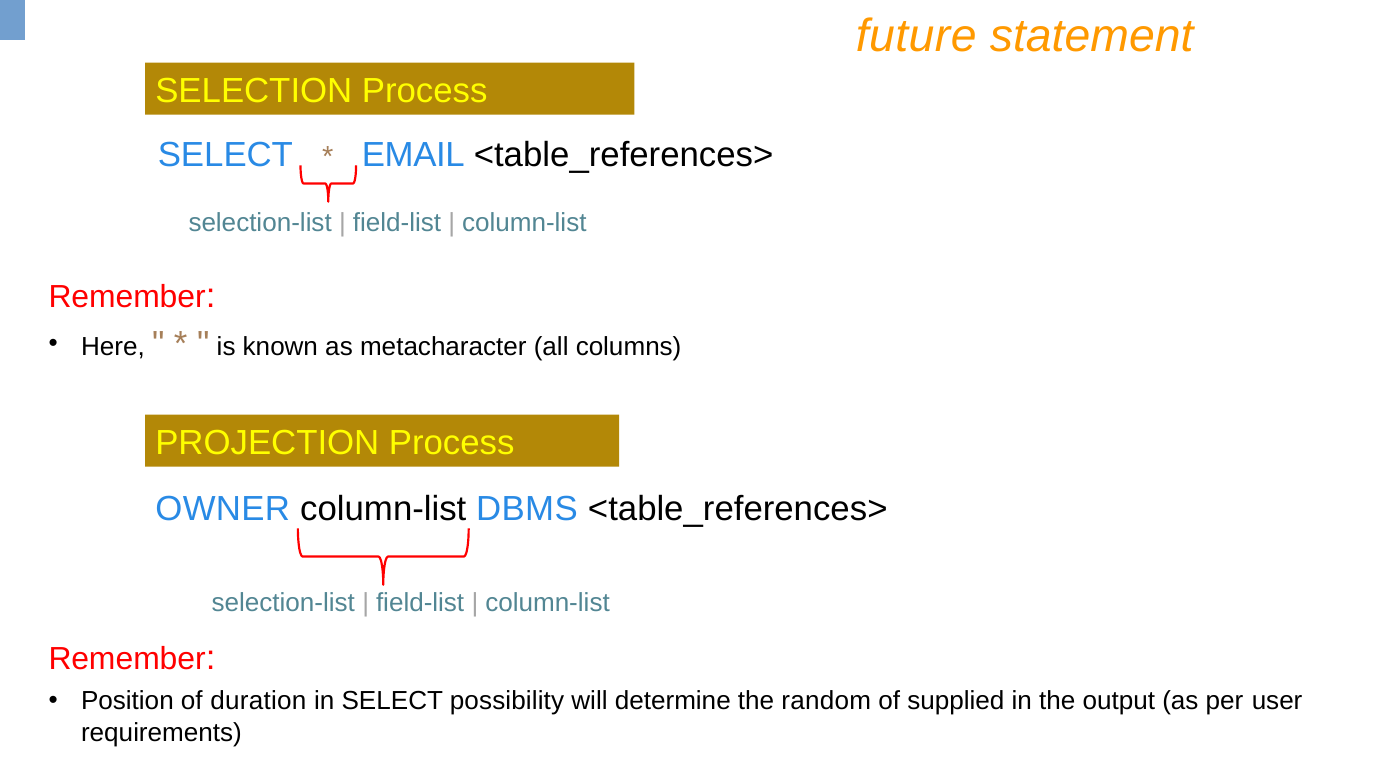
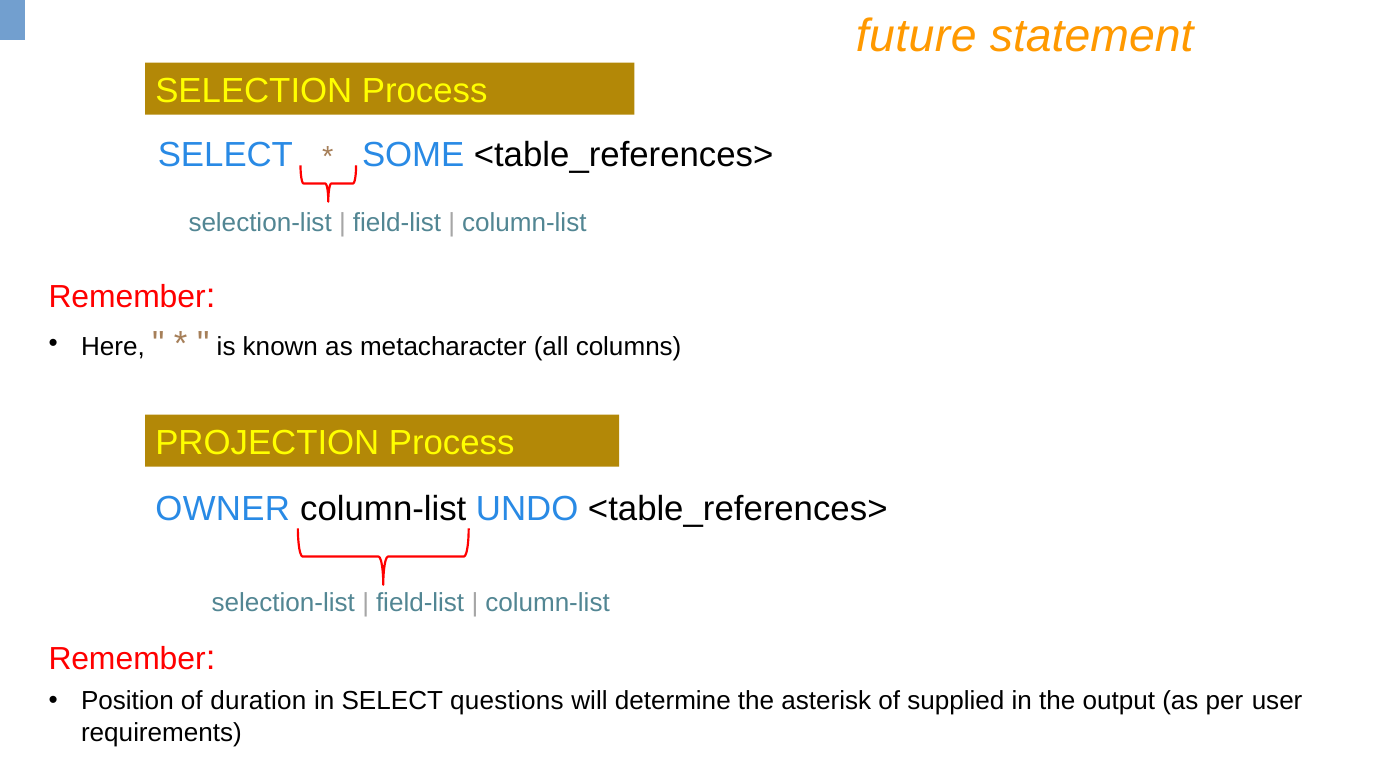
EMAIL: EMAIL -> SOME
DBMS: DBMS -> UNDO
possibility: possibility -> questions
random: random -> asterisk
